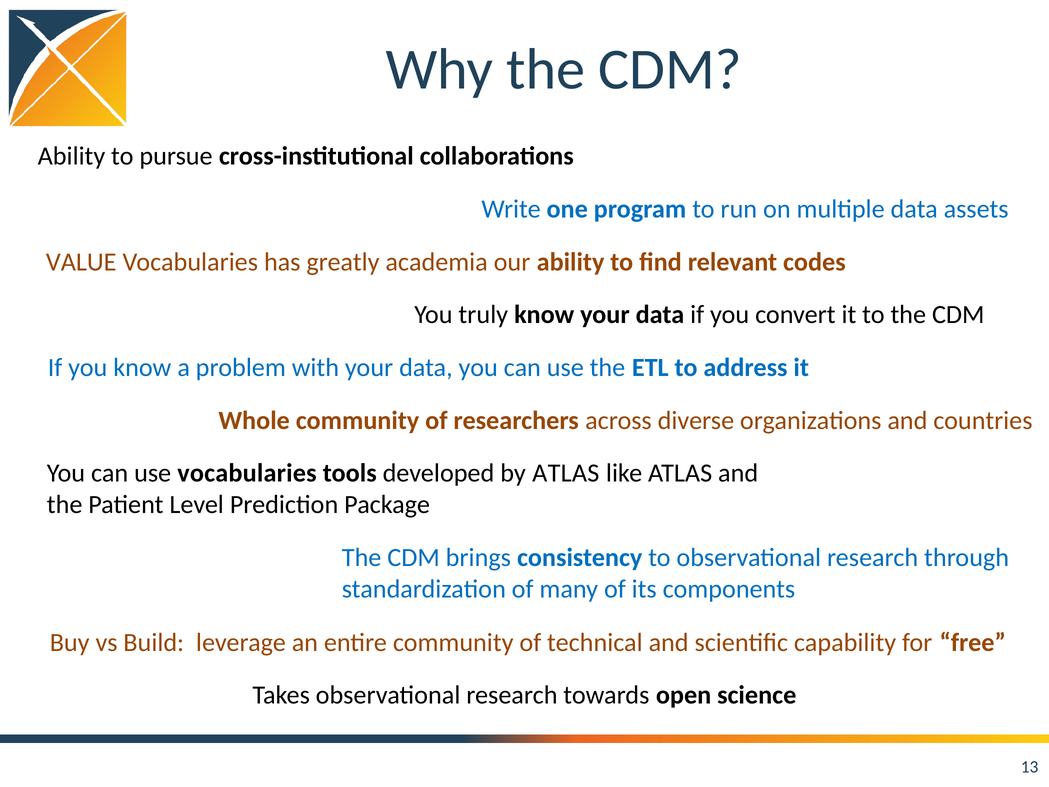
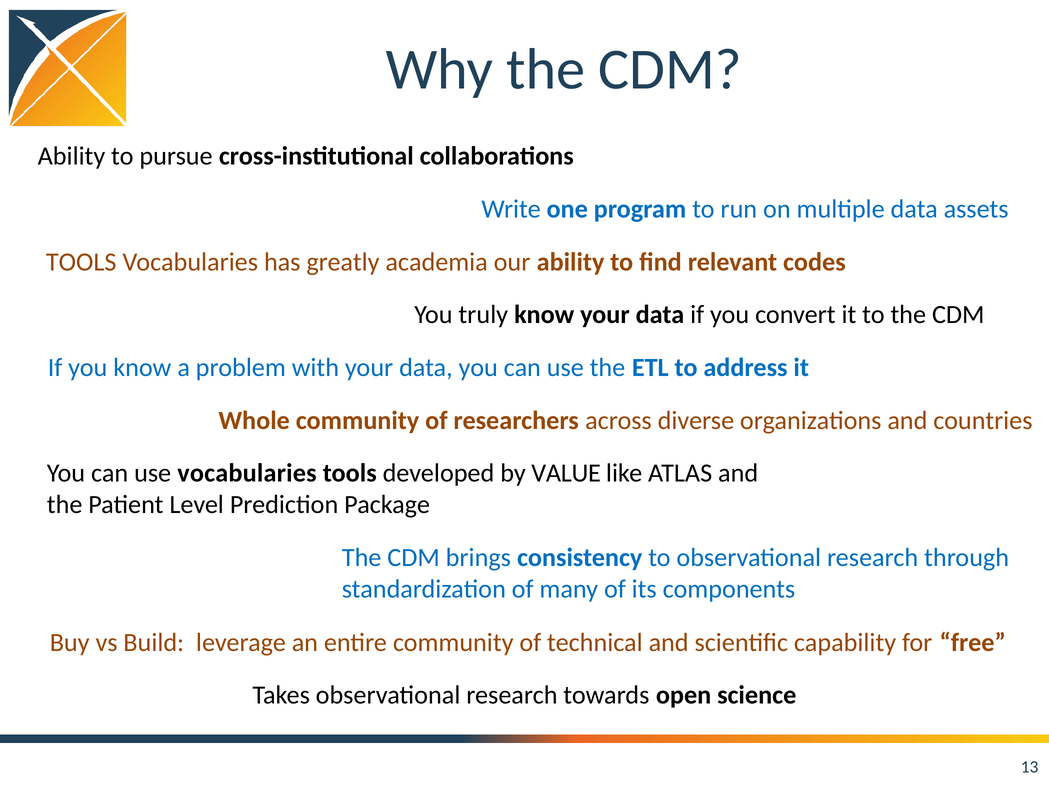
VALUE at (81, 262): VALUE -> TOOLS
by ATLAS: ATLAS -> VALUE
